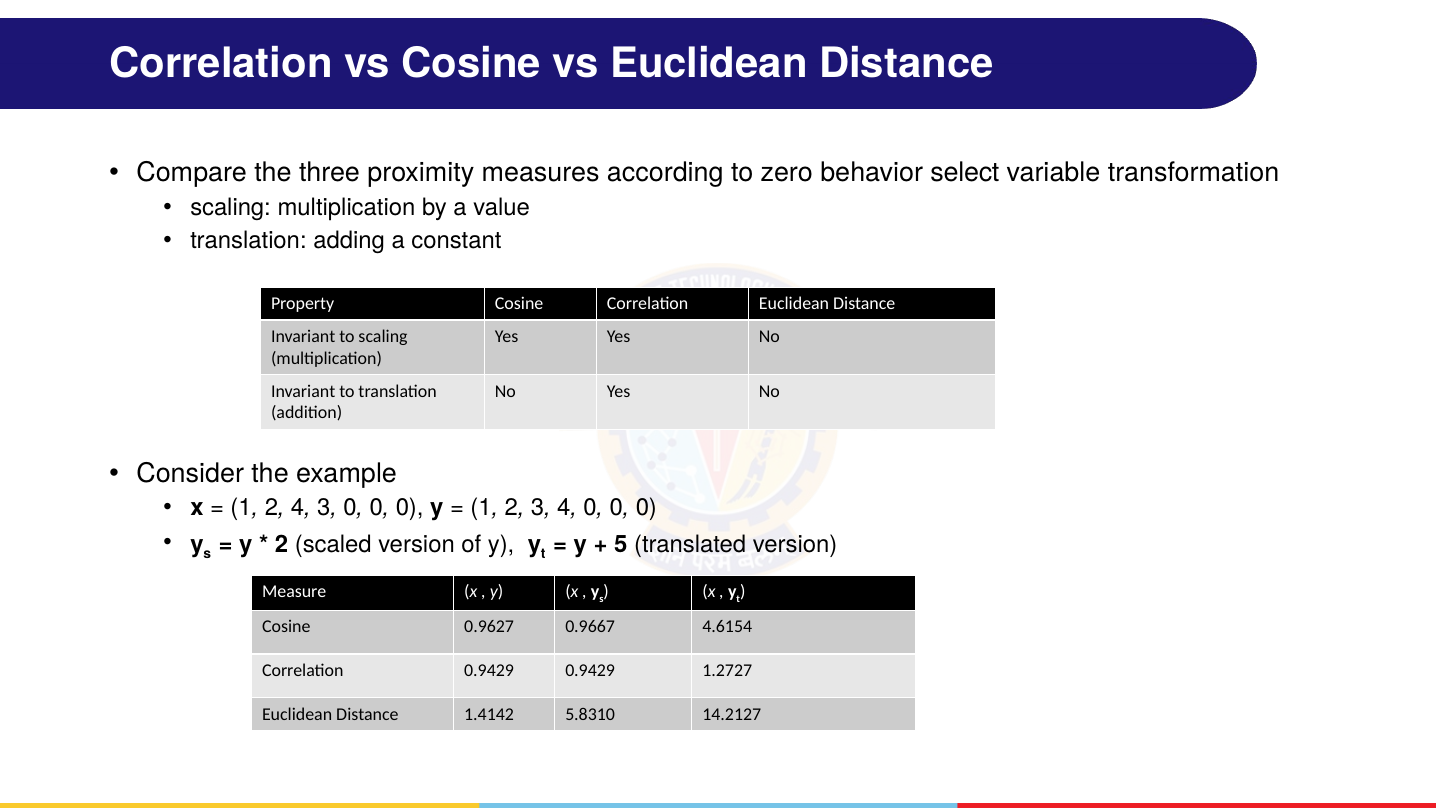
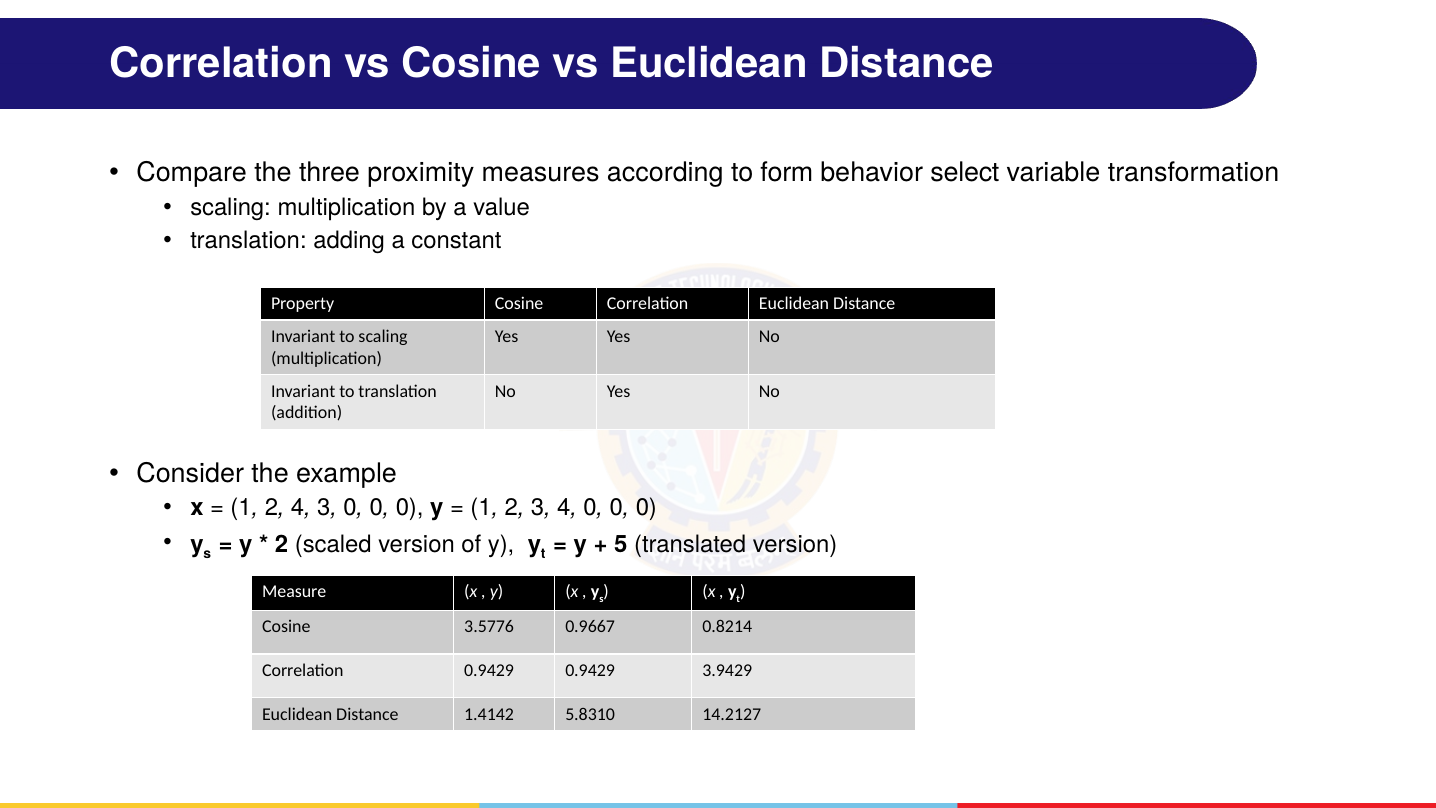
zero: zero -> form
0.9627: 0.9627 -> 3.5776
4.6154: 4.6154 -> 0.8214
1.2727: 1.2727 -> 3.9429
